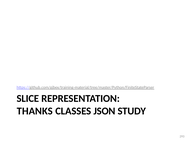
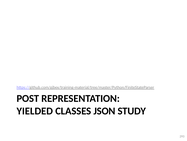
SLICE: SLICE -> POST
THANKS: THANKS -> YIELDED
